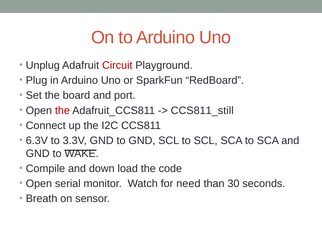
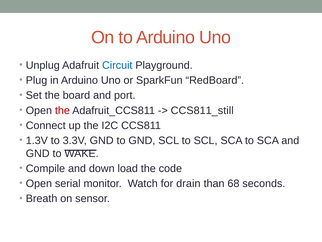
Circuit colour: red -> blue
6.3V: 6.3V -> 1.3V
need: need -> drain
30: 30 -> 68
